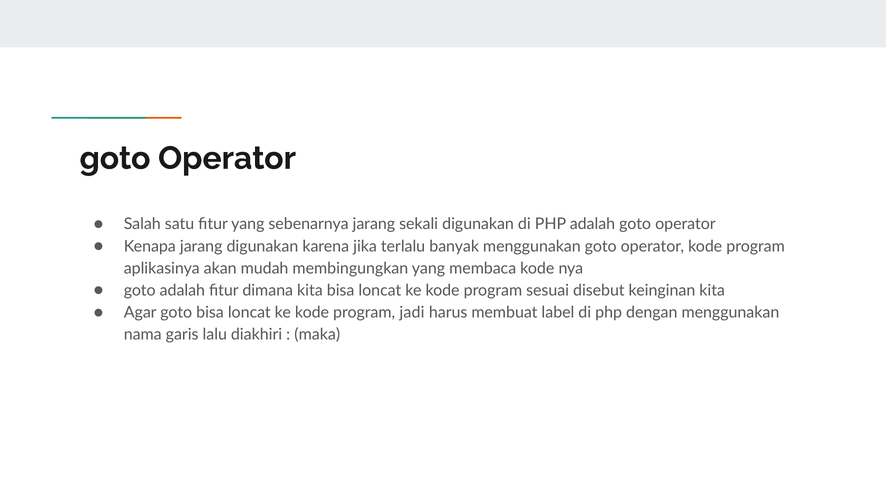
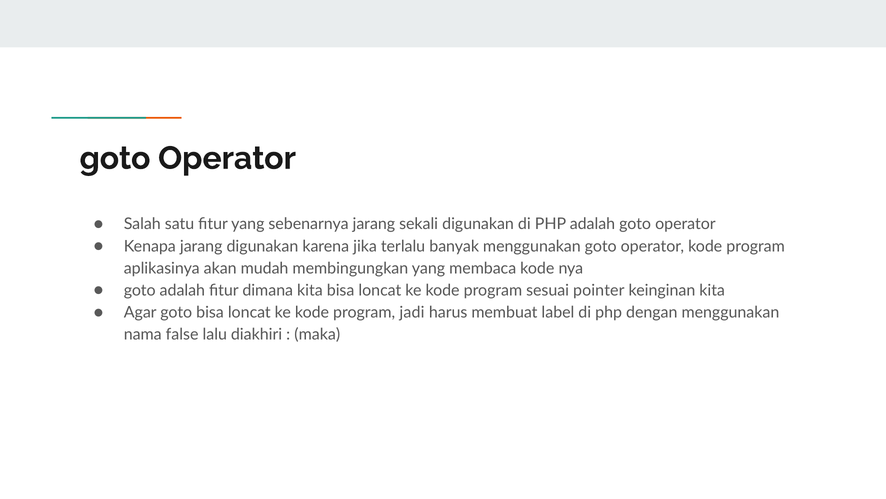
disebut: disebut -> pointer
garis: garis -> false
